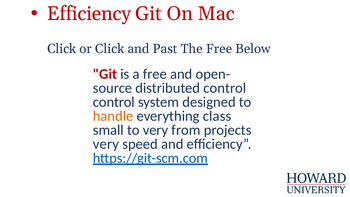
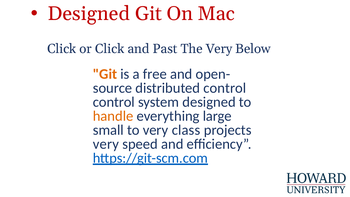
Efficiency at (89, 14): Efficiency -> Designed
The Free: Free -> Very
Git at (105, 74) colour: red -> orange
class: class -> large
from: from -> class
